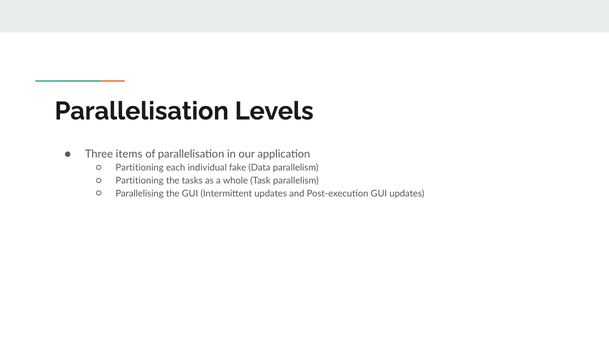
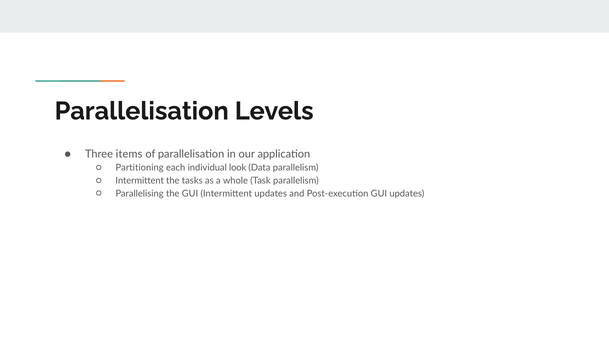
fake: fake -> look
Partitioning at (140, 180): Partitioning -> Intermittent
